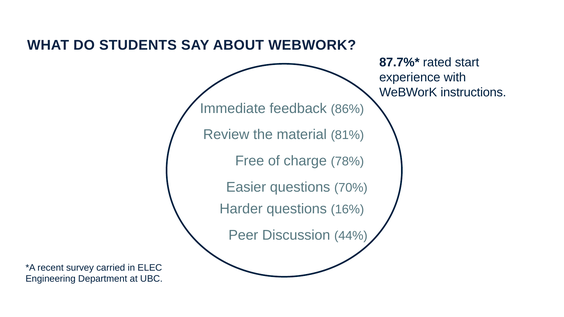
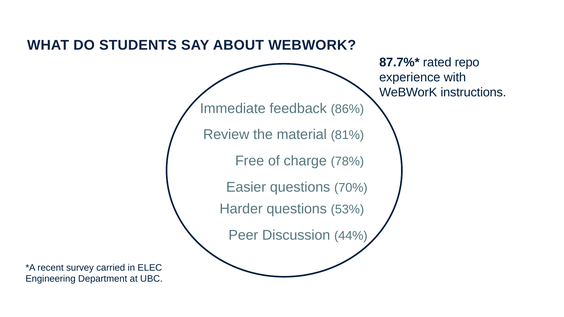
start: start -> repo
16%: 16% -> 53%
